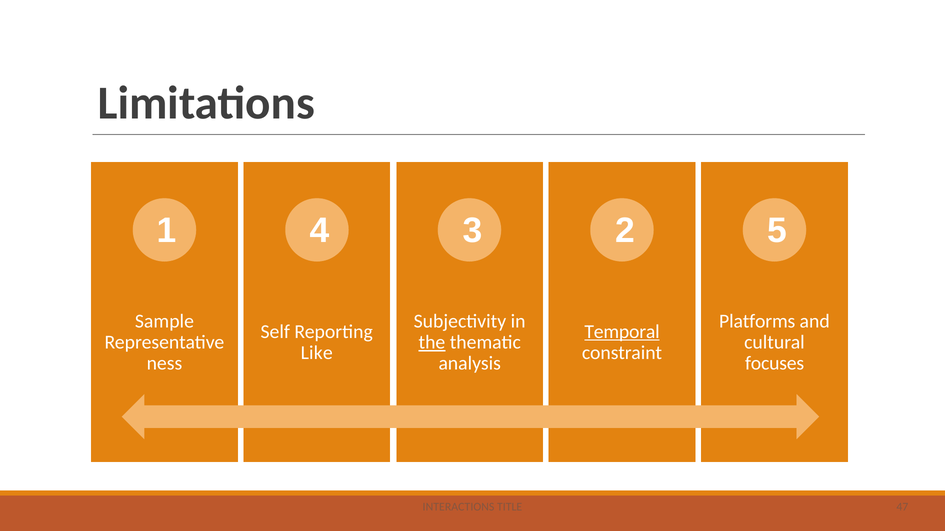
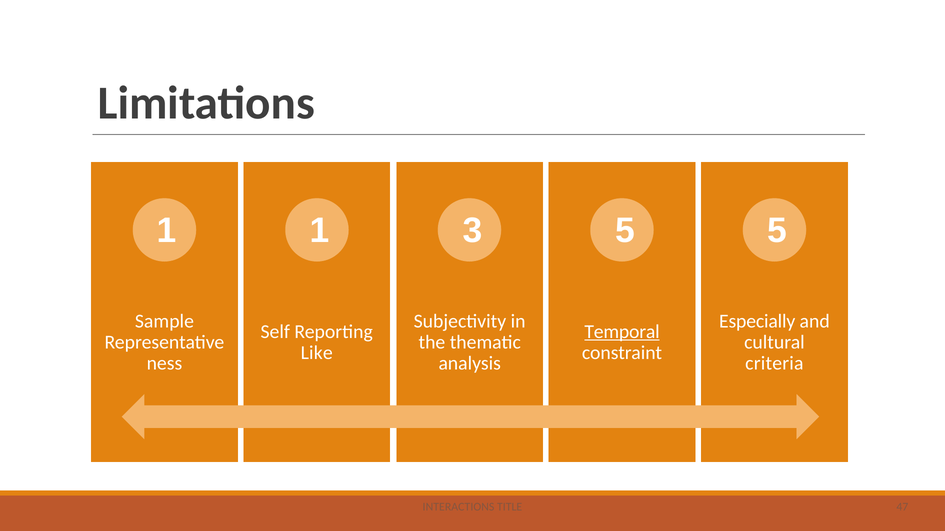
1 4: 4 -> 1
3 2: 2 -> 5
Platforms: Platforms -> Especially
the underline: present -> none
focuses: focuses -> criteria
